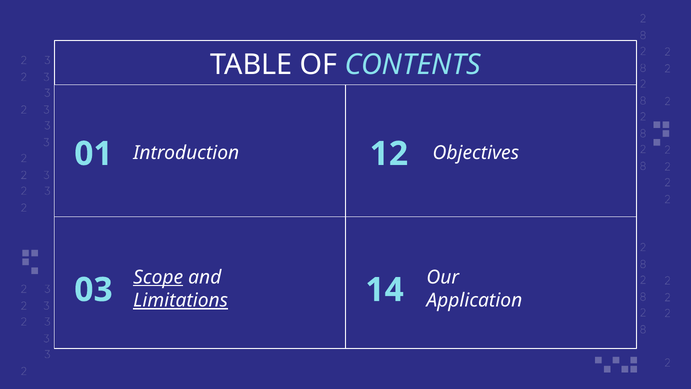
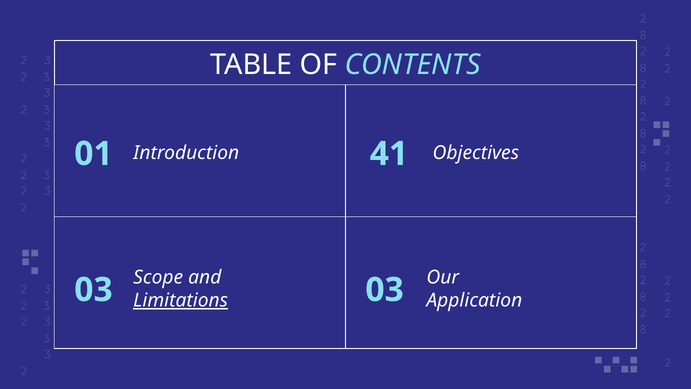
12: 12 -> 41
Scope underline: present -> none
03 14: 14 -> 03
